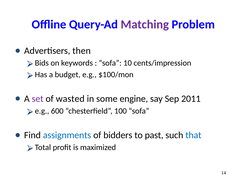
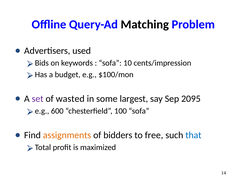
Matching colour: purple -> black
then: then -> used
engine: engine -> largest
2011: 2011 -> 2095
assignments colour: blue -> orange
past: past -> free
